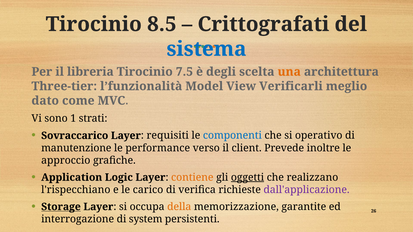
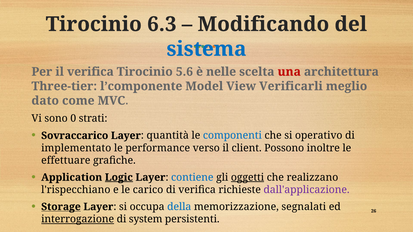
8.5: 8.5 -> 6.3
Crittografati: Crittografati -> Modificando
il libreria: libreria -> verifica
7.5: 7.5 -> 5.6
degli: degli -> nelle
una colour: orange -> red
l’funzionalità: l’funzionalità -> l’componente
1: 1 -> 0
requisiti: requisiti -> quantità
manutenzione: manutenzione -> implementato
Prevede: Prevede -> Possono
approccio: approccio -> effettuare
Logic underline: none -> present
contiene colour: orange -> blue
della colour: orange -> blue
garantite: garantite -> segnalati
interrogazione underline: none -> present
